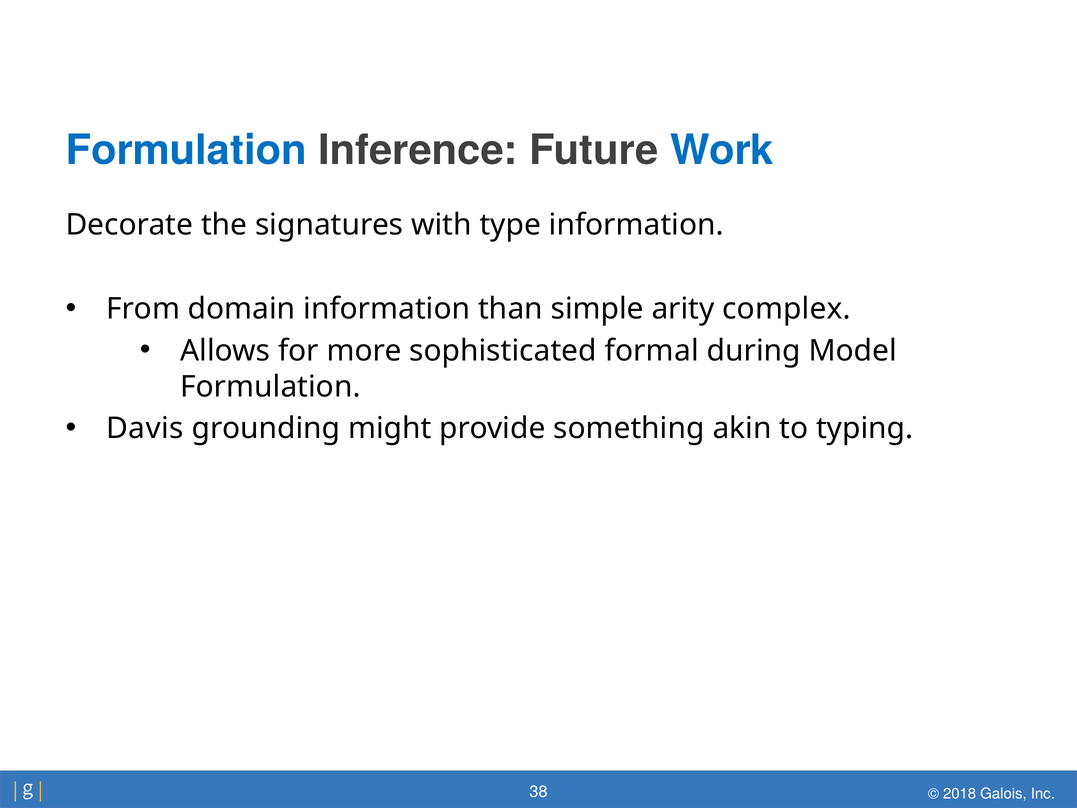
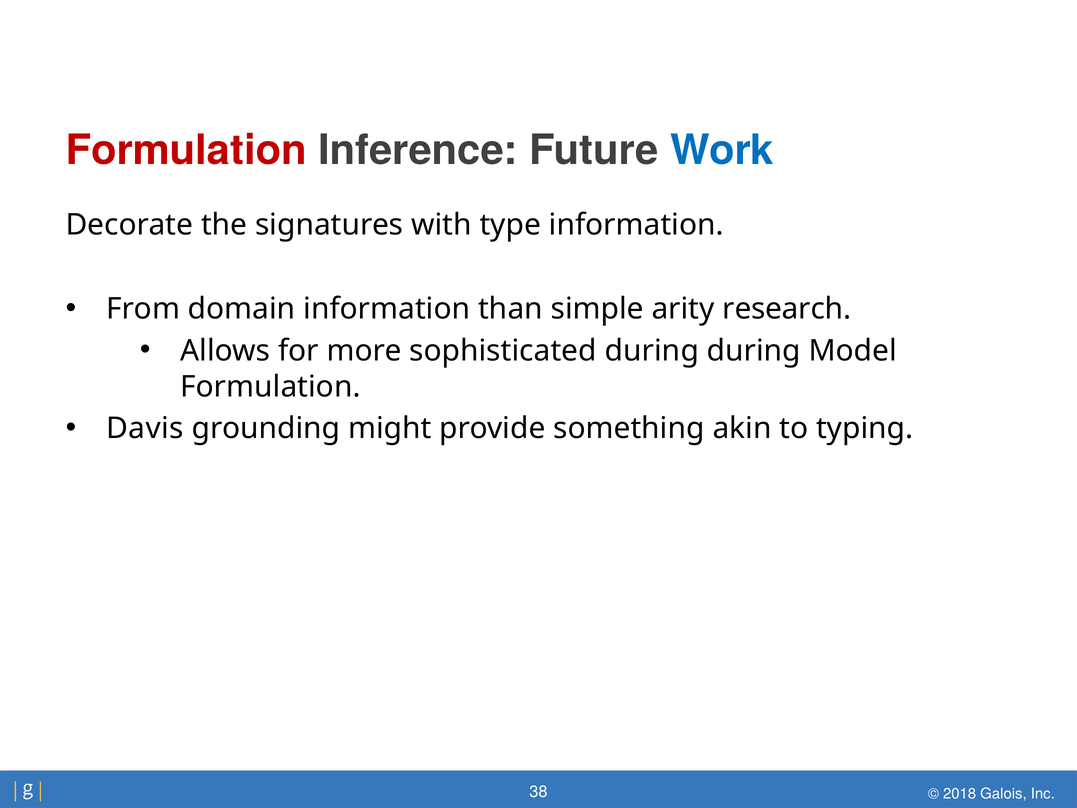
Formulation at (186, 151) colour: blue -> red
complex: complex -> research
sophisticated formal: formal -> during
